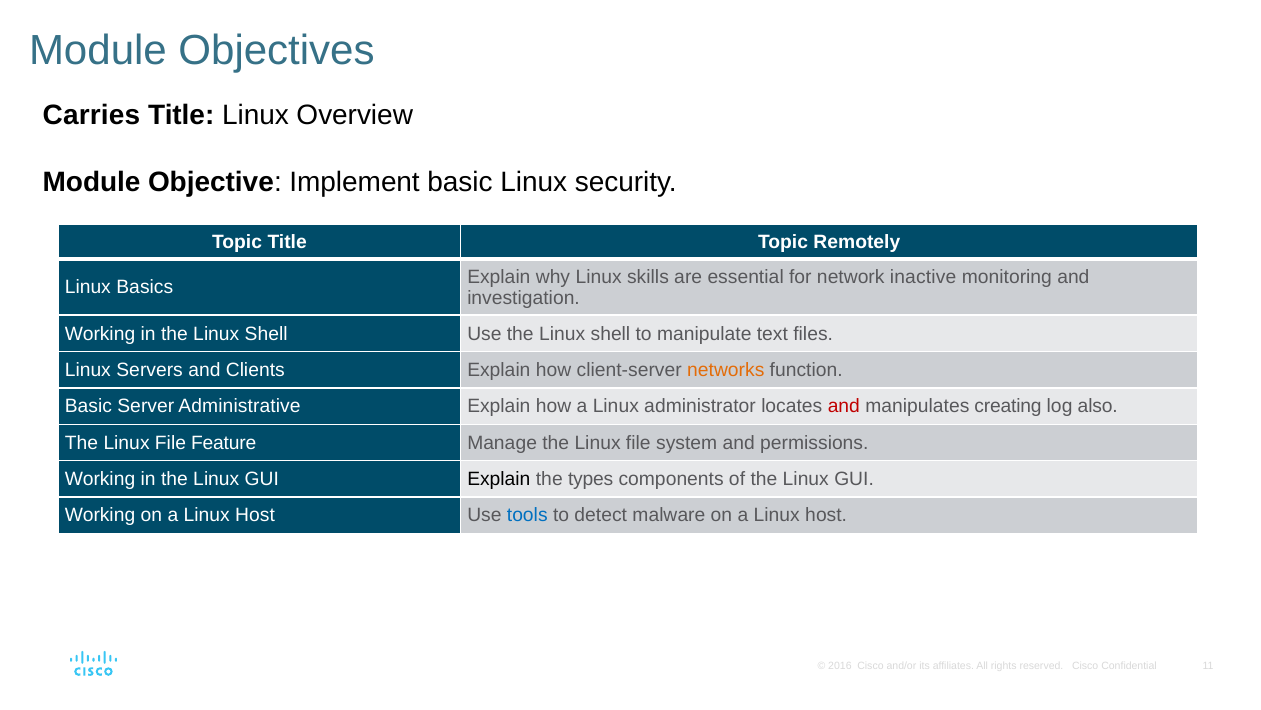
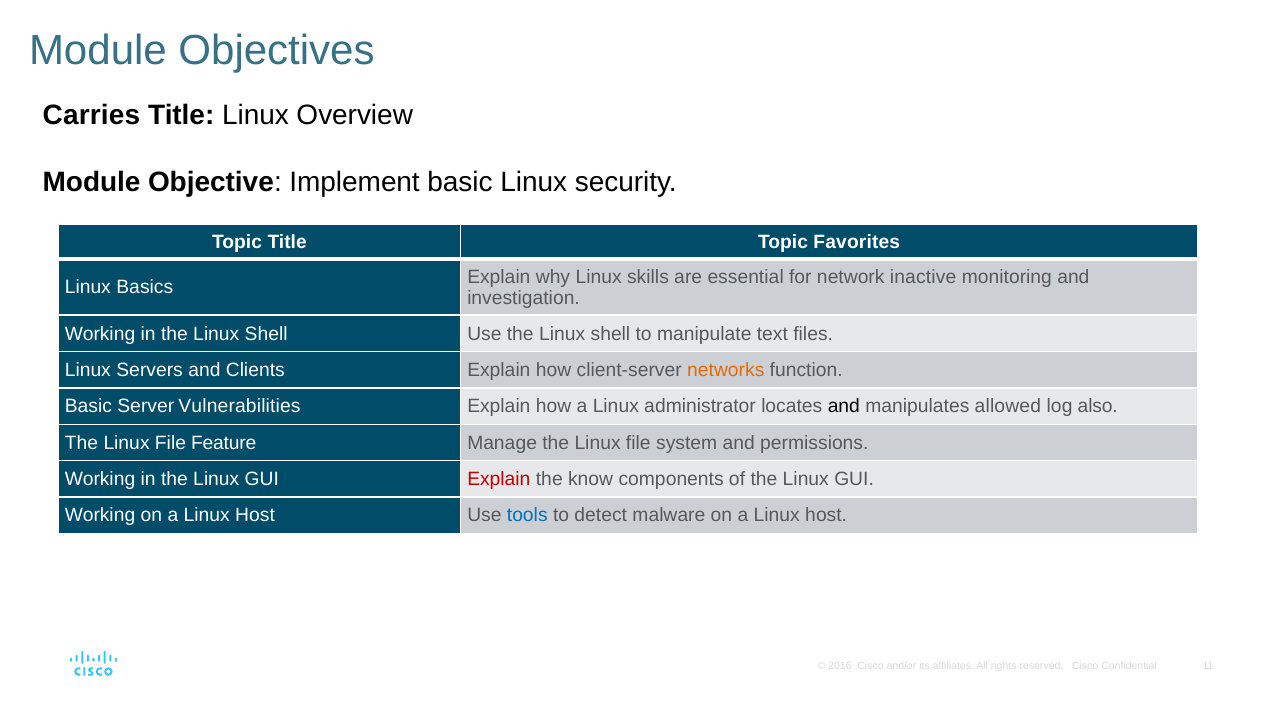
Remotely: Remotely -> Favorites
Administrative: Administrative -> Vulnerabilities
and at (844, 406) colour: red -> black
creating: creating -> allowed
Explain at (499, 479) colour: black -> red
types: types -> know
